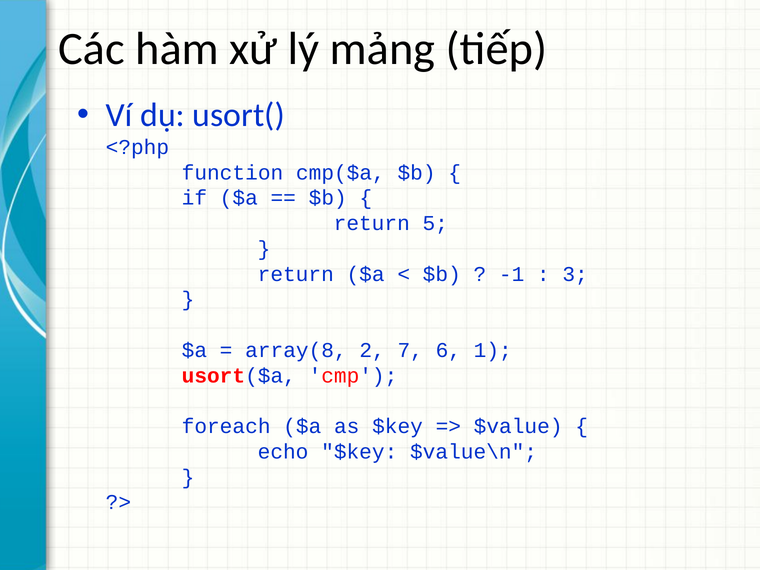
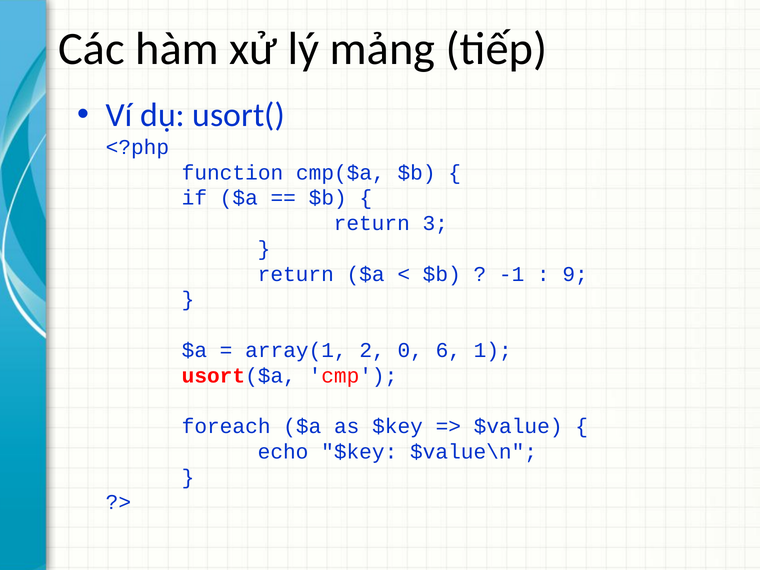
5: 5 -> 3
3: 3 -> 9
array(8: array(8 -> array(1
7: 7 -> 0
